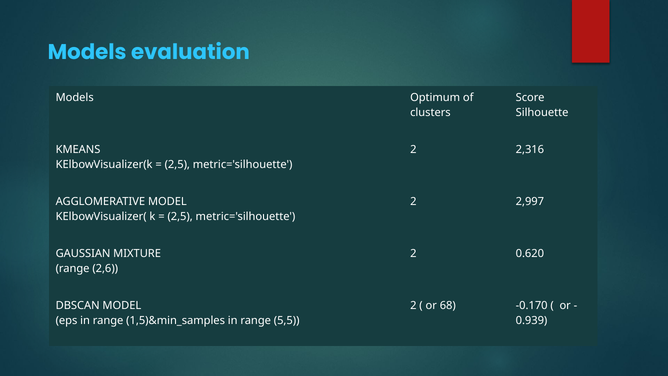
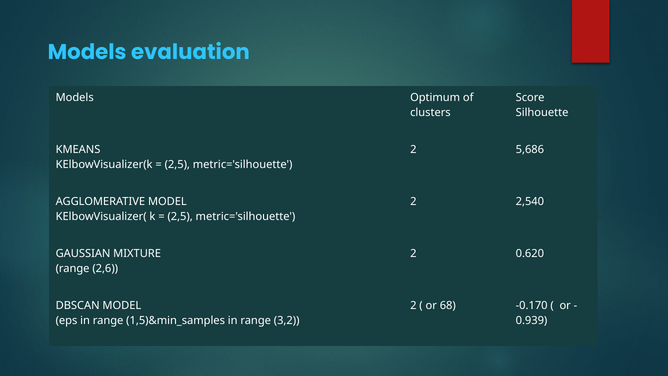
2,316: 2,316 -> 5,686
2,997: 2,997 -> 2,540
5,5: 5,5 -> 3,2
